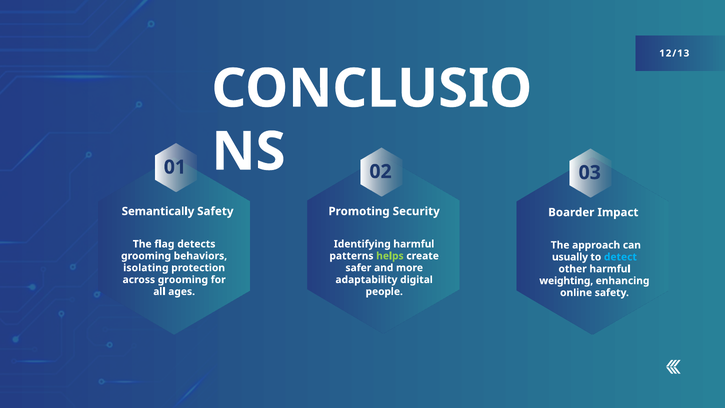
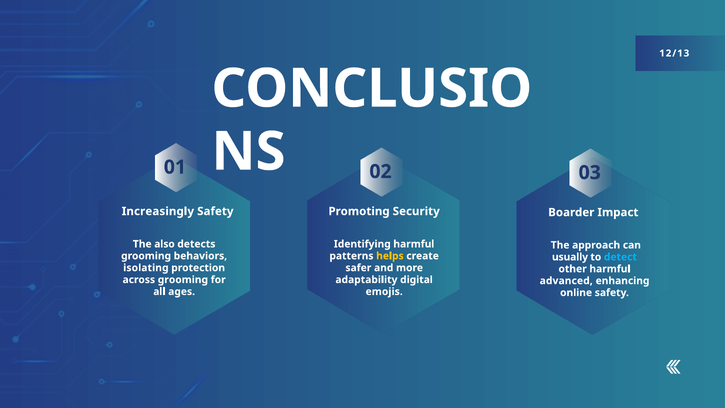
Semantically: Semantically -> Increasingly
flag: flag -> also
helps colour: light green -> yellow
weighting: weighting -> advanced
people: people -> emojis
